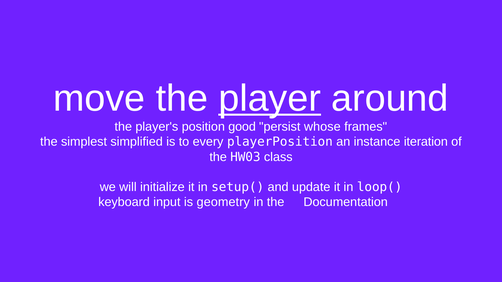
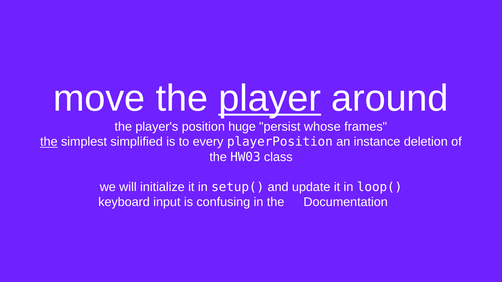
good: good -> huge
the at (49, 142) underline: none -> present
iteration: iteration -> deletion
geometry: geometry -> confusing
